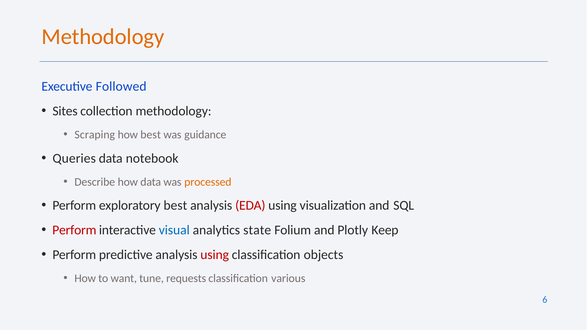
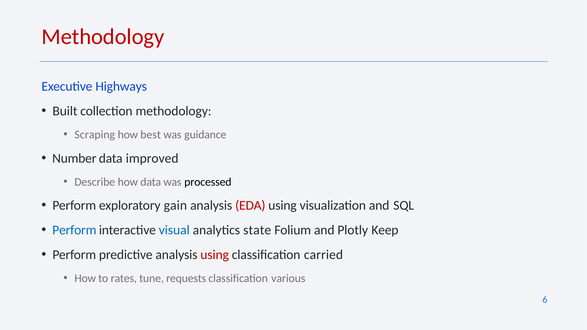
Methodology at (103, 37) colour: orange -> red
Followed: Followed -> Highways
Sites: Sites -> Built
Queries: Queries -> Number
notebook: notebook -> improved
processed colour: orange -> black
exploratory best: best -> gain
Perform at (74, 230) colour: red -> blue
objects: objects -> carried
want: want -> rates
